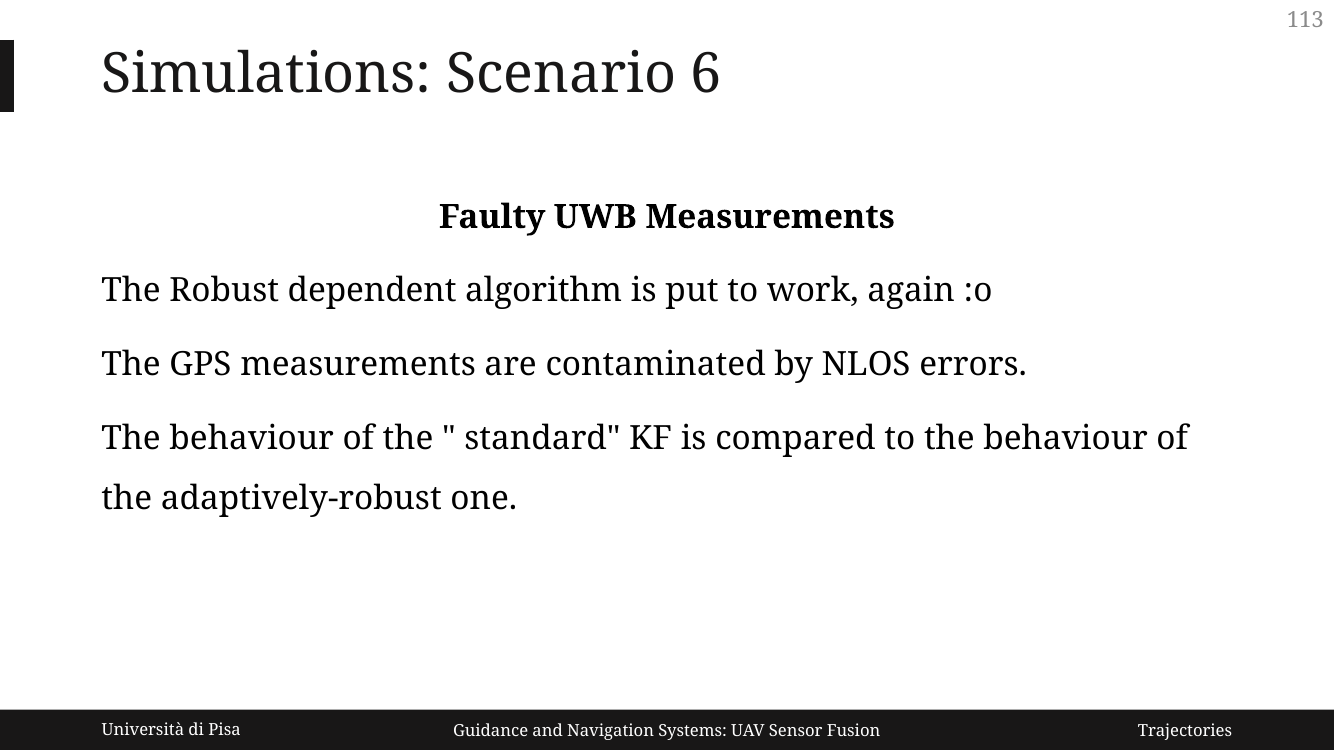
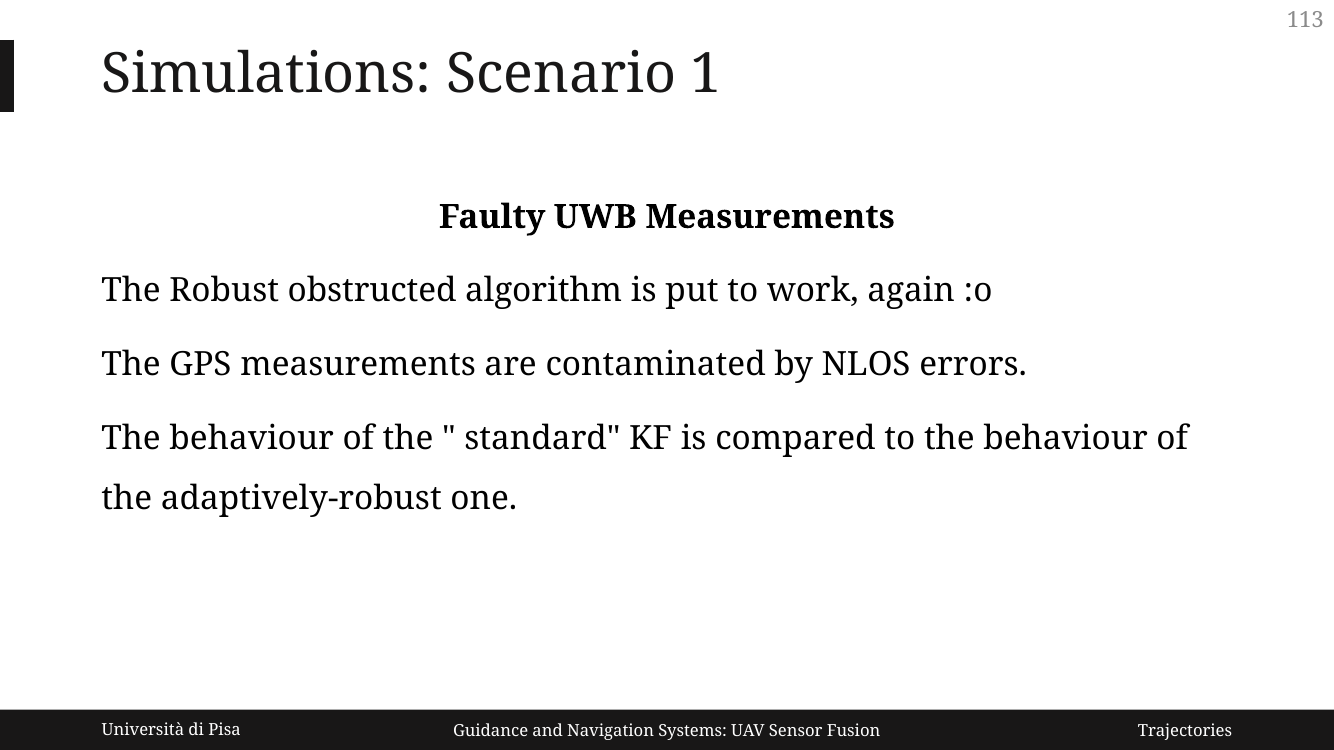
6: 6 -> 1
dependent: dependent -> obstructed
